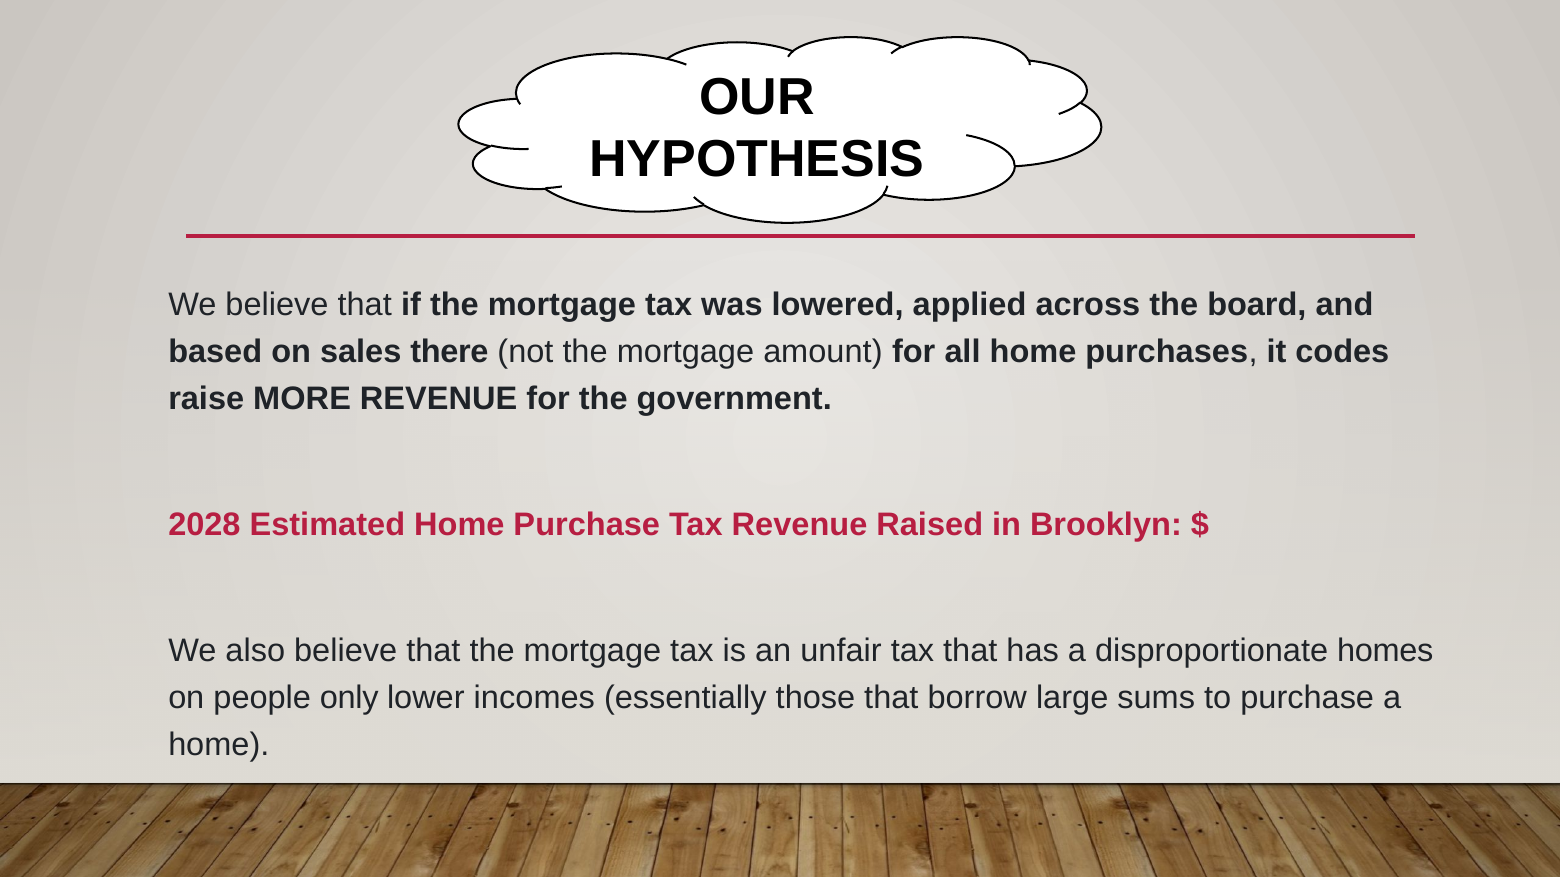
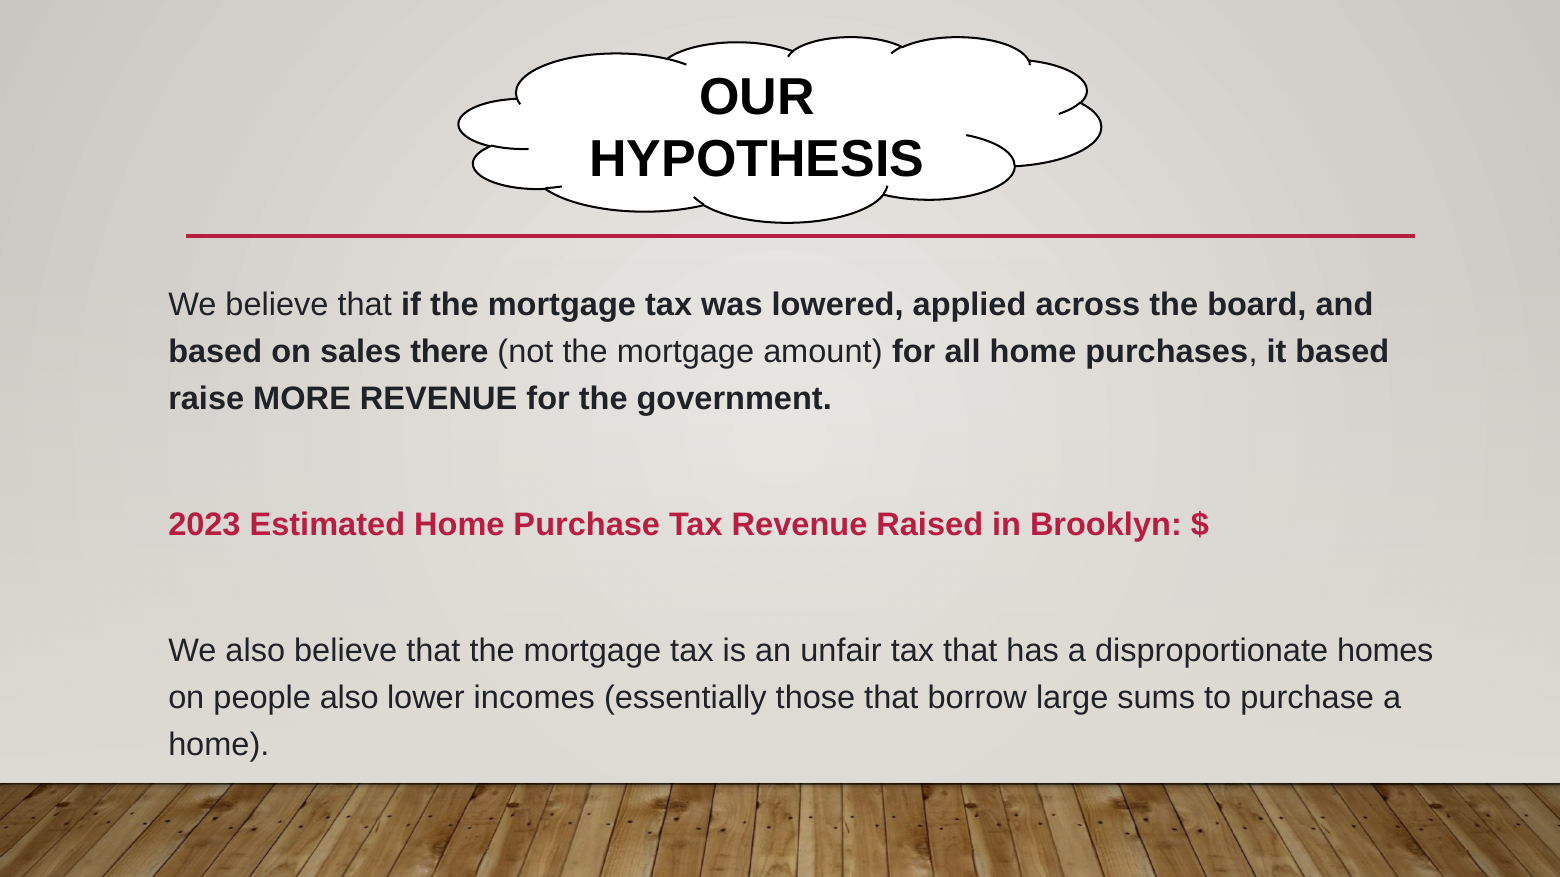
it codes: codes -> based
2028: 2028 -> 2023
people only: only -> also
